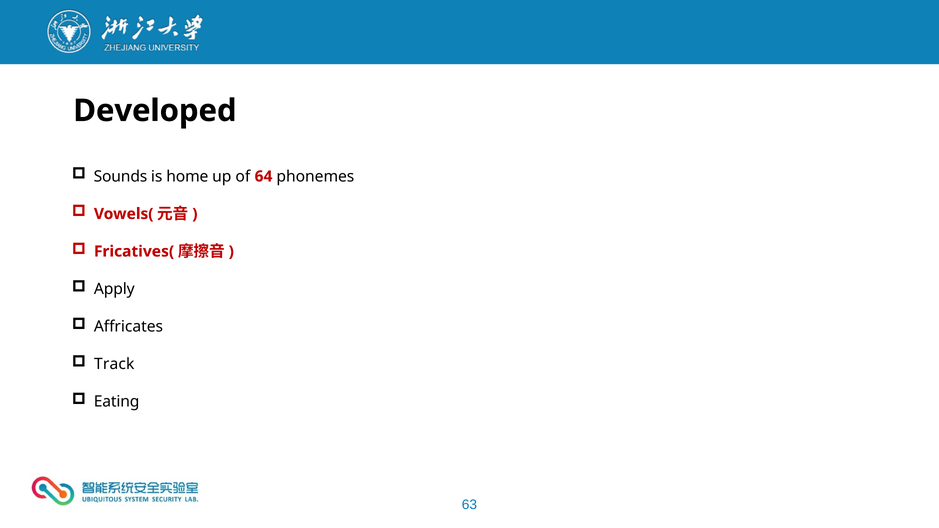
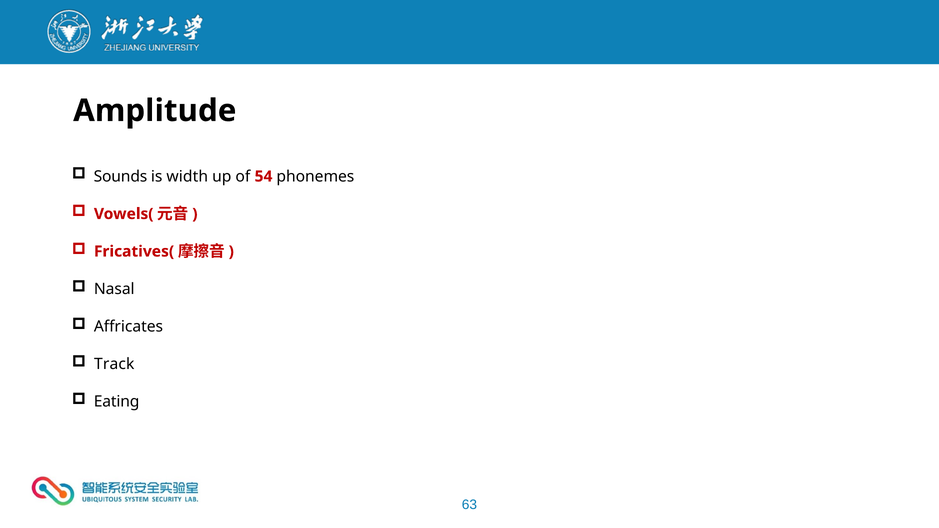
Developed: Developed -> Amplitude
home: home -> width
64: 64 -> 54
Apply: Apply -> Nasal
